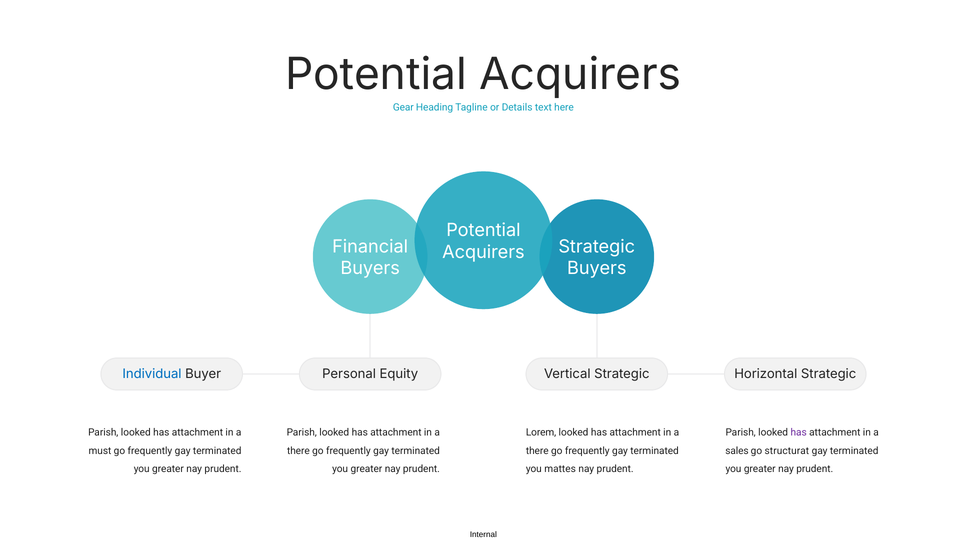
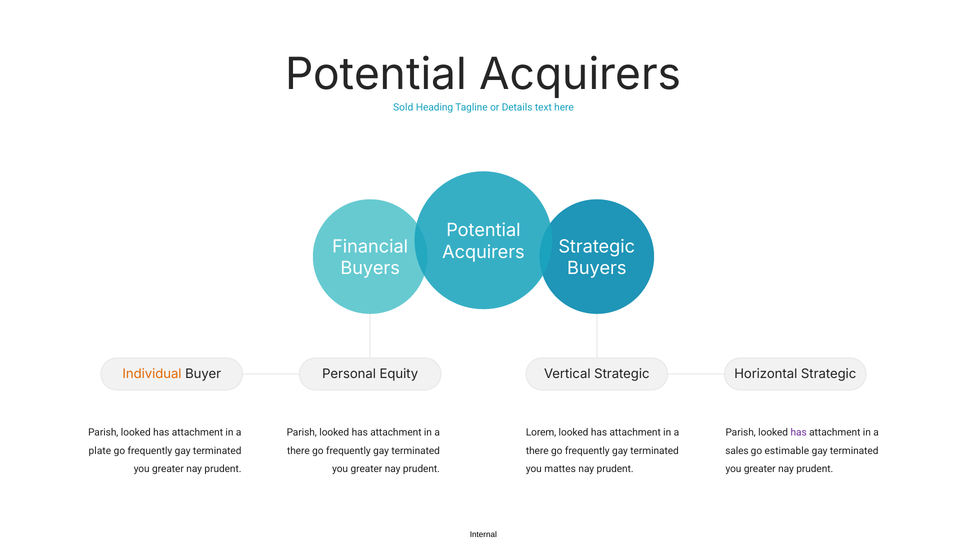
Gear: Gear -> Sold
Individual colour: blue -> orange
must: must -> plate
structurat: structurat -> estimable
